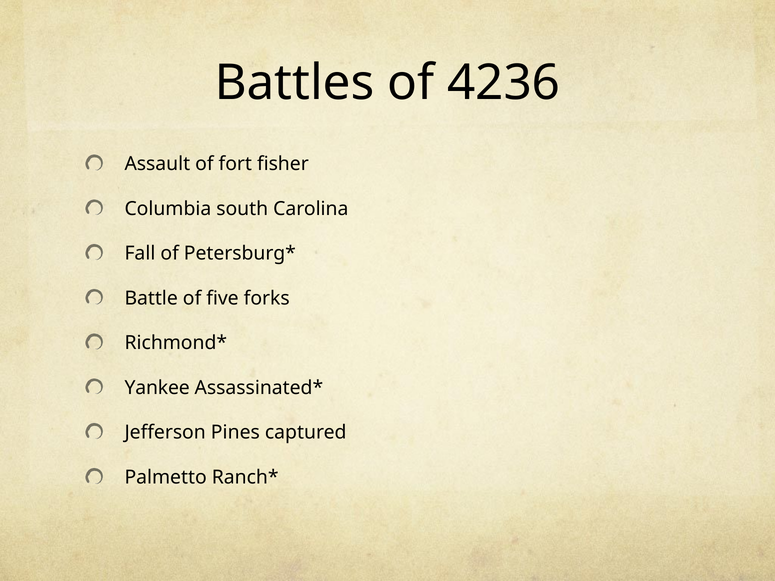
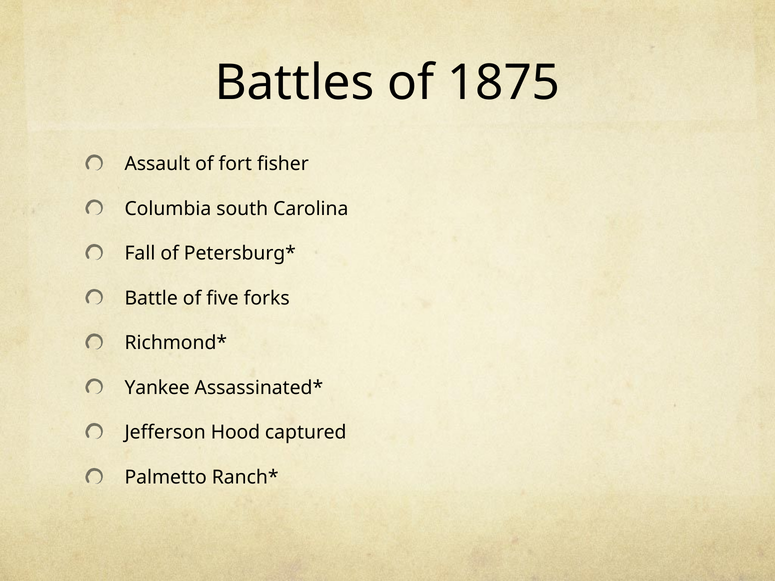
4236: 4236 -> 1875
Pines: Pines -> Hood
